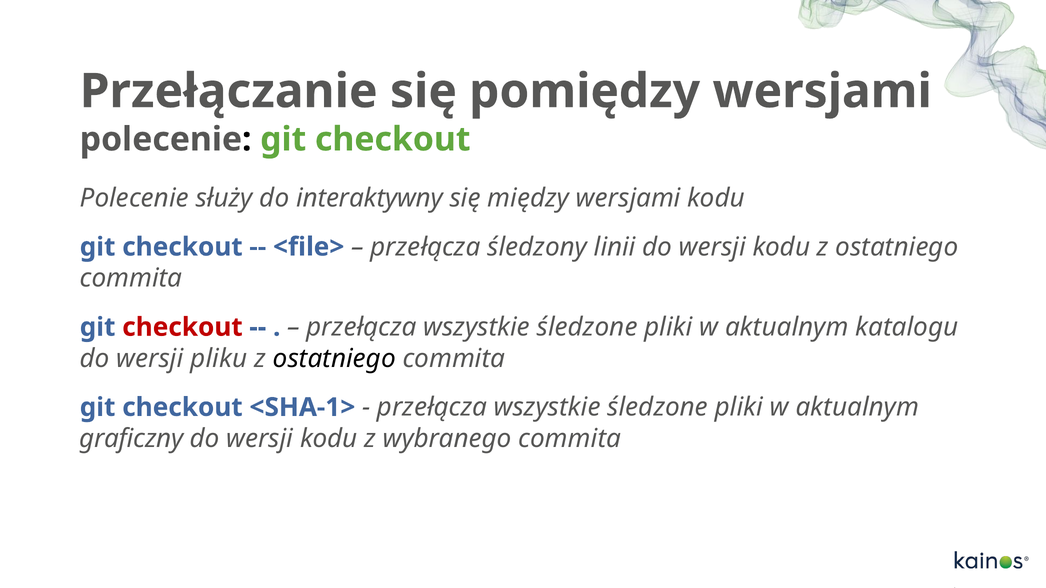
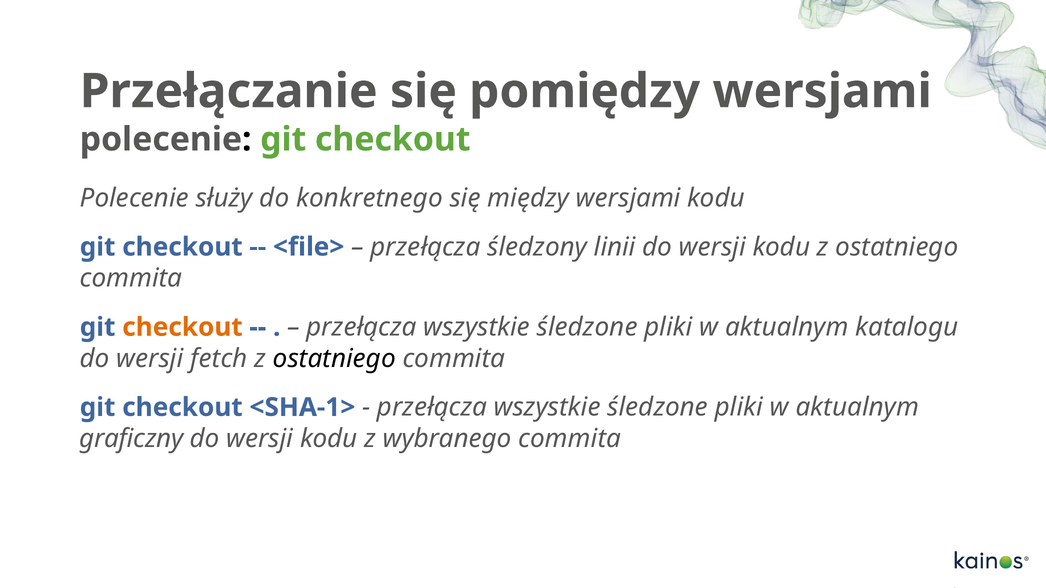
interaktywny: interaktywny -> konkretnego
checkout at (182, 327) colour: red -> orange
pliku: pliku -> fetch
